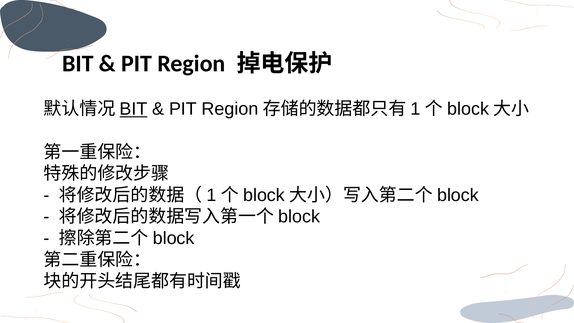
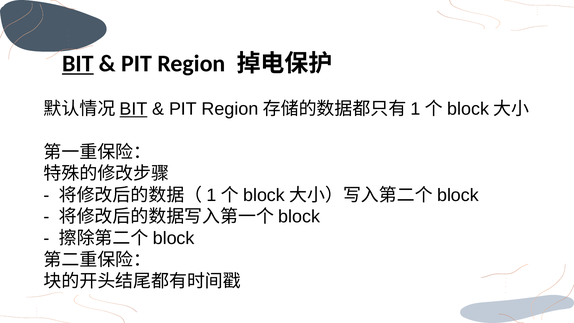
BIT at (78, 64) underline: none -> present
